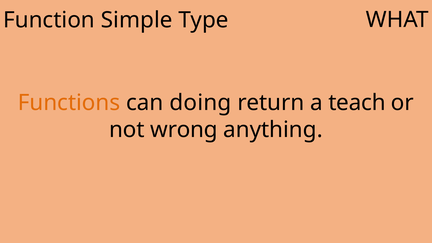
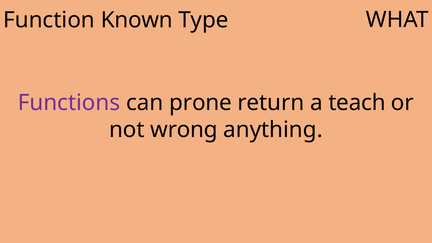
Simple: Simple -> Known
Functions colour: orange -> purple
doing: doing -> prone
